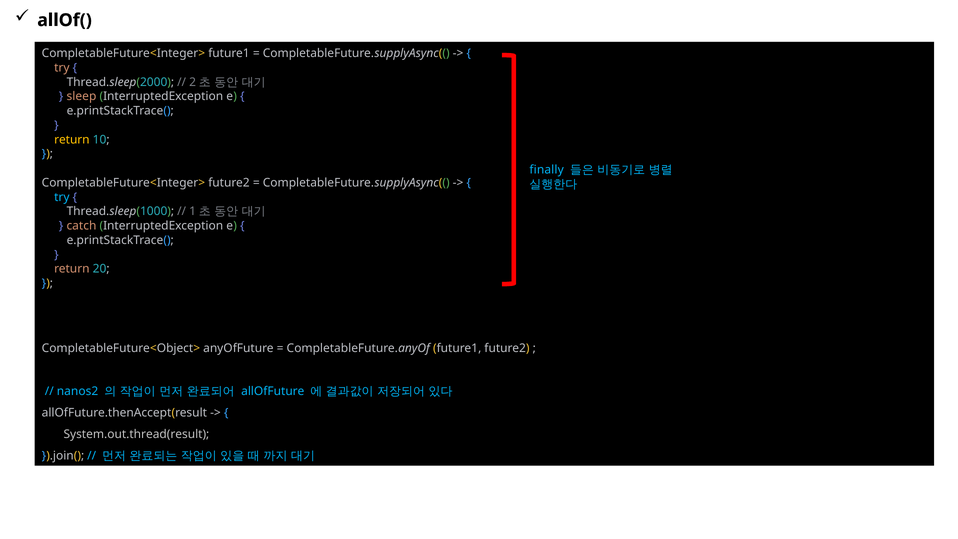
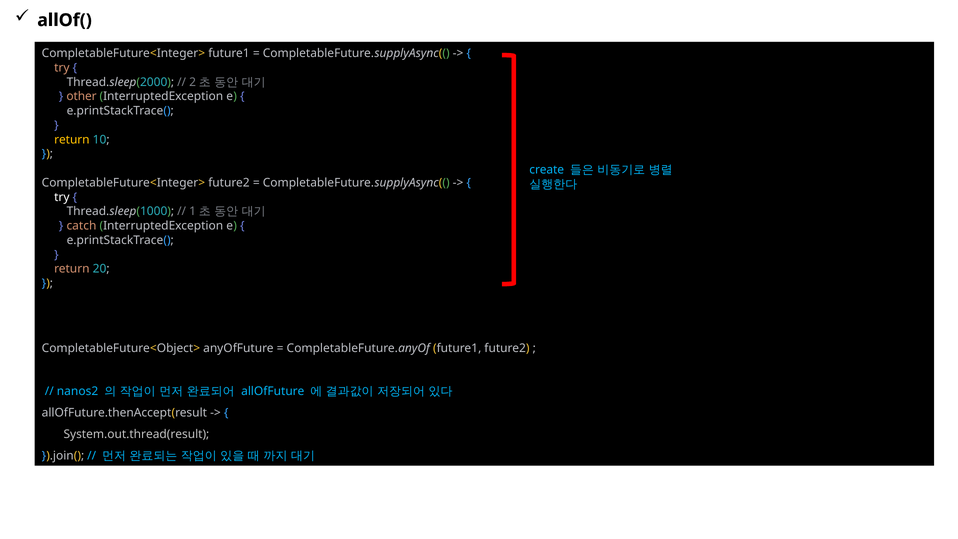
sleep: sleep -> other
finally: finally -> create
try at (62, 197) colour: light blue -> white
